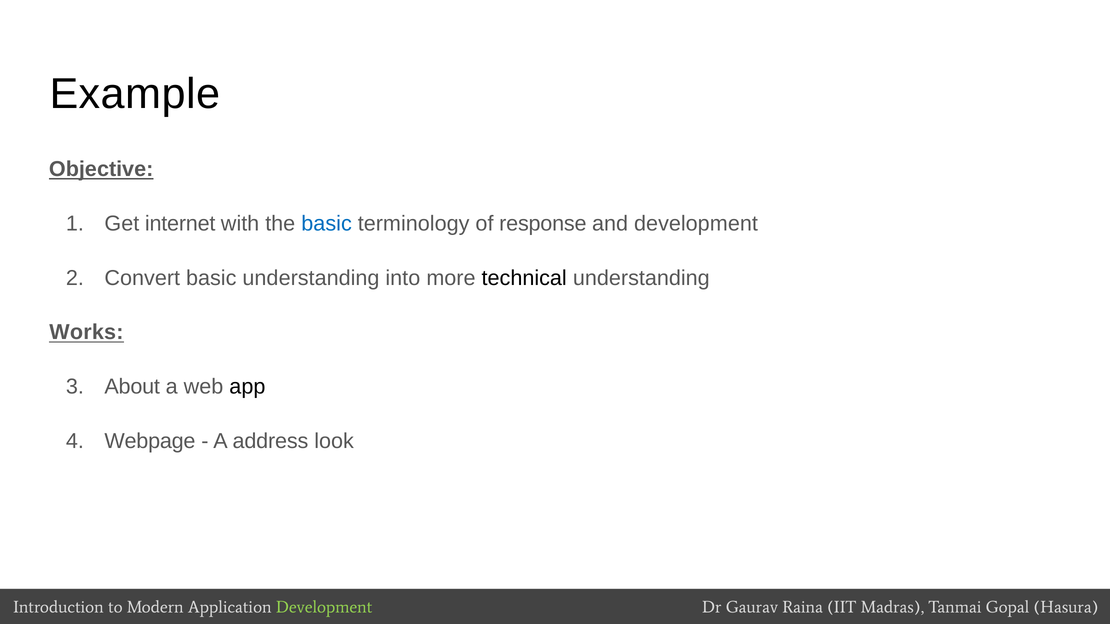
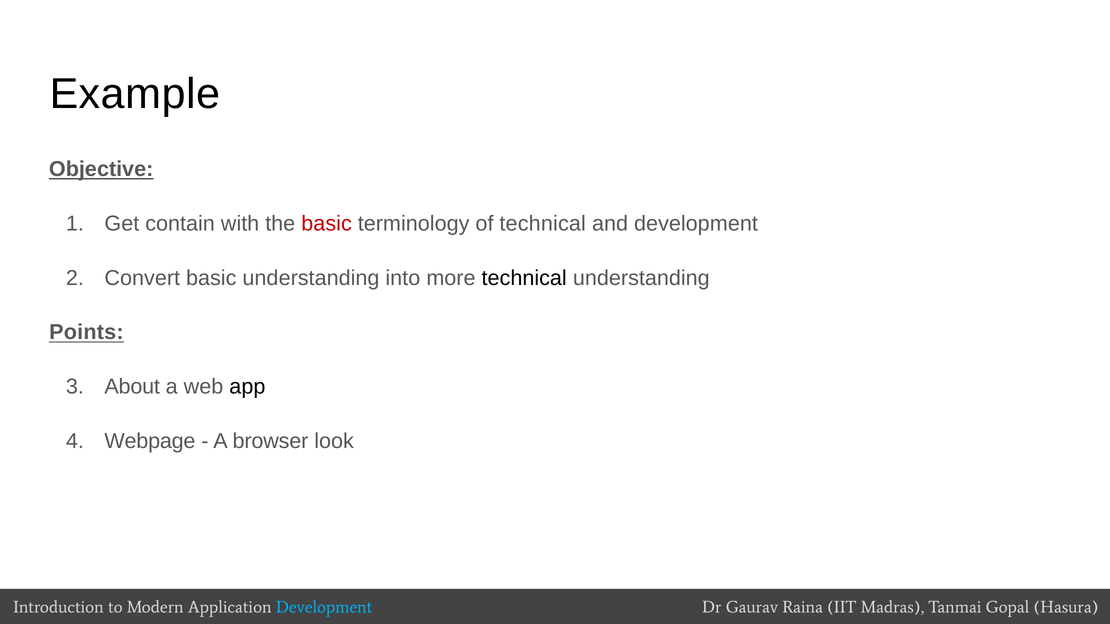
internet: internet -> contain
basic at (327, 224) colour: blue -> red
of response: response -> technical
Works: Works -> Points
address: address -> browser
Development at (324, 608) colour: light green -> light blue
